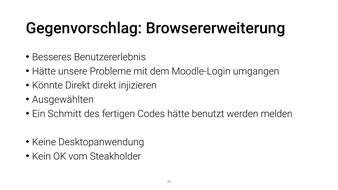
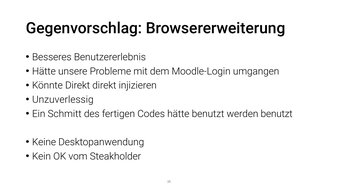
Ausgewählten: Ausgewählten -> Unzuverlessig
werden melden: melden -> benutzt
